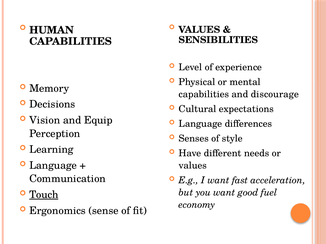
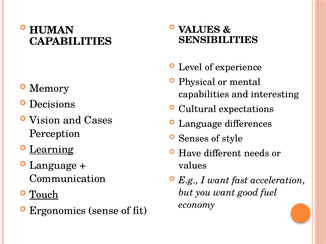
discourage: discourage -> interesting
Equip: Equip -> Cases
Learning underline: none -> present
